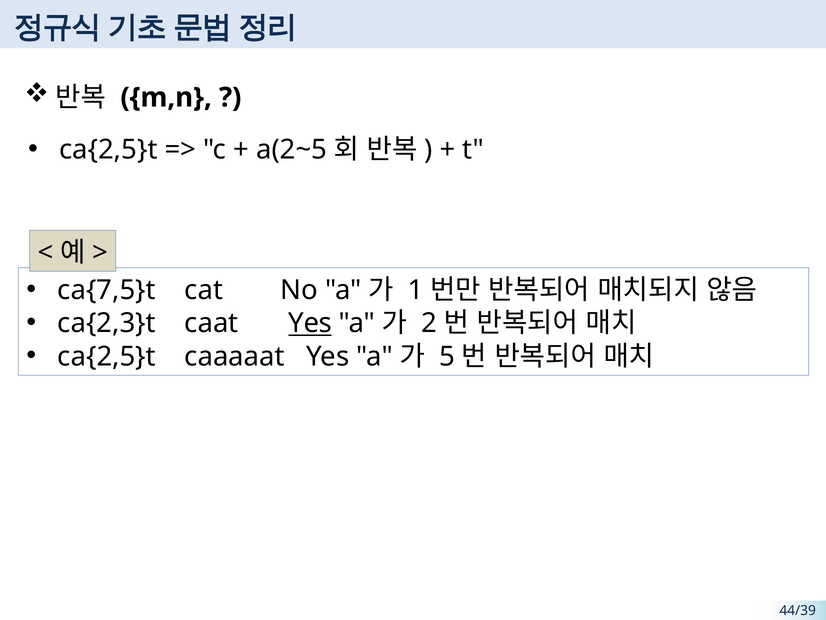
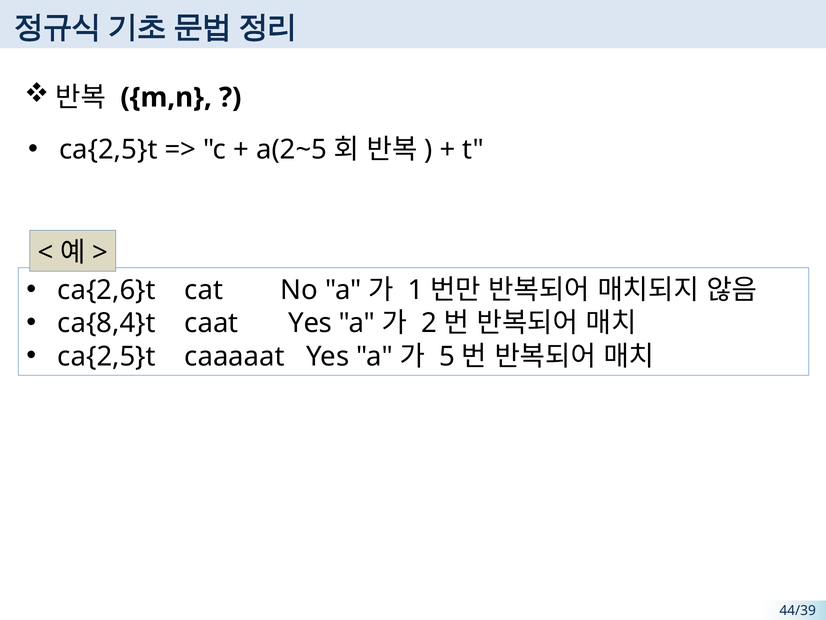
ca{7,5}t: ca{7,5}t -> ca{2,6}t
ca{2,3}t: ca{2,3}t -> ca{8,4}t
Yes at (310, 323) underline: present -> none
